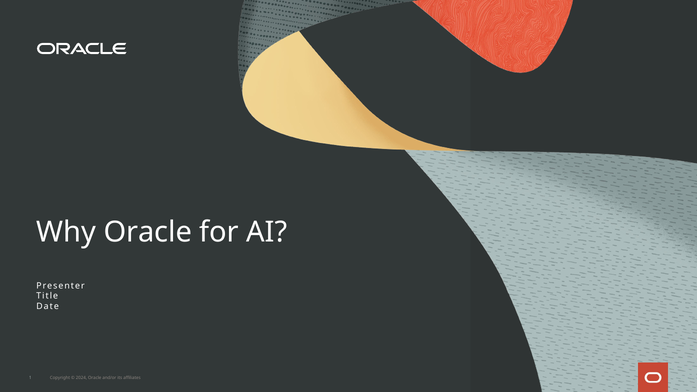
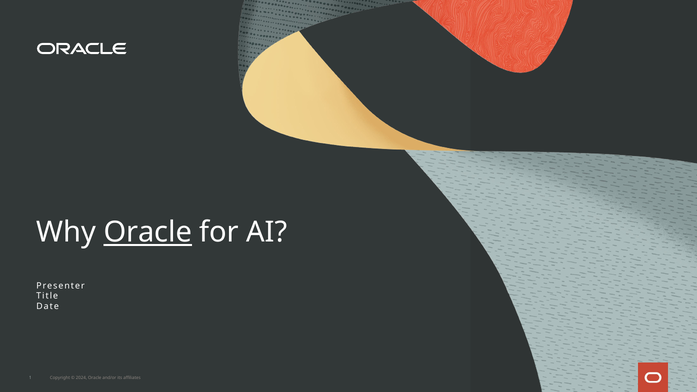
Oracle at (148, 232) underline: none -> present
